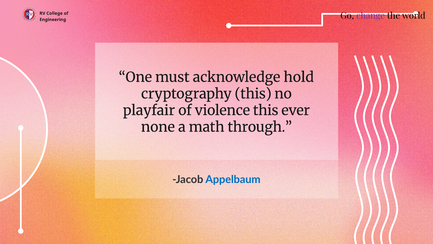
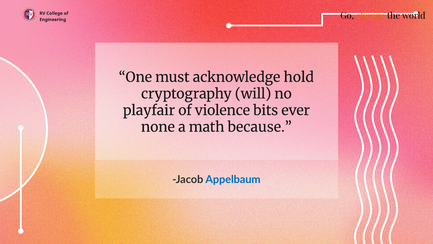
change colour: purple -> orange
cryptography this: this -> will
violence this: this -> bits
through: through -> because
